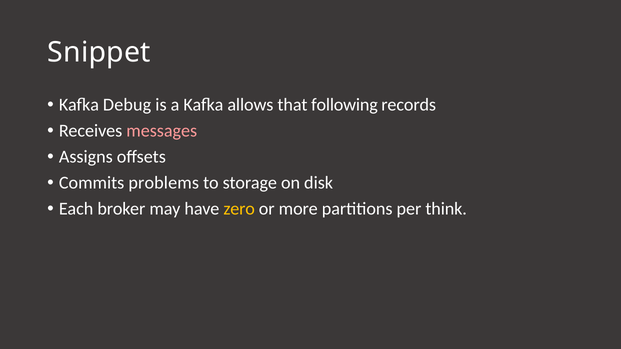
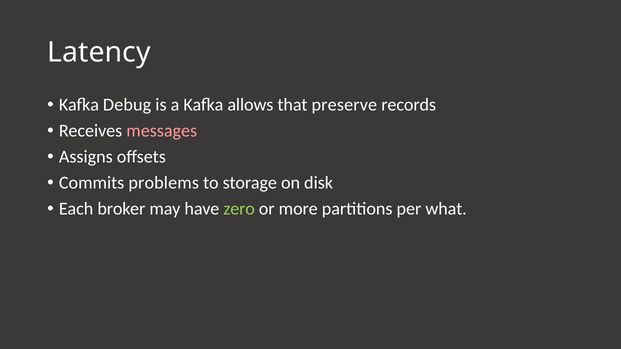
Snippet: Snippet -> Latency
following: following -> preserve
zero colour: yellow -> light green
think: think -> what
